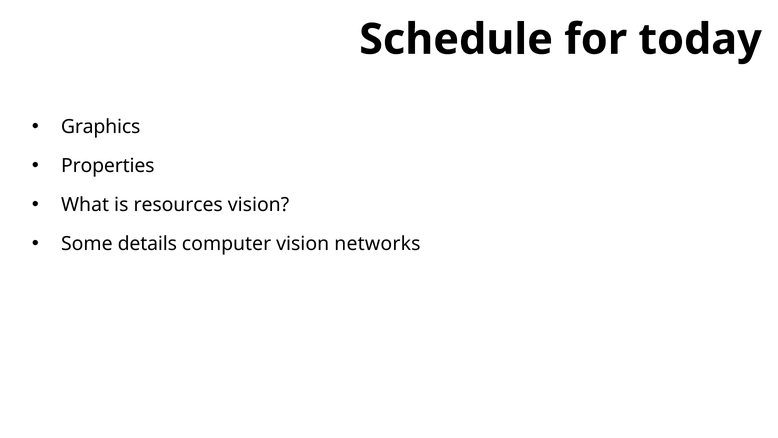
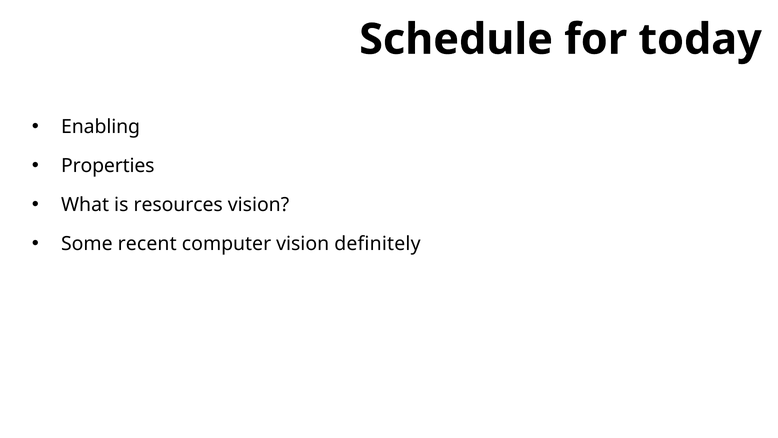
Graphics: Graphics -> Enabling
details: details -> recent
networks: networks -> definitely
